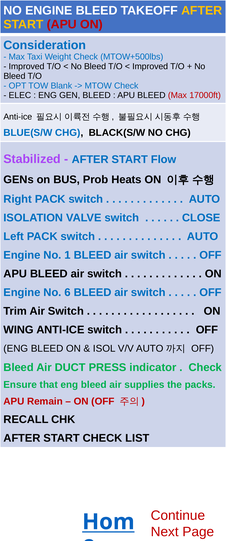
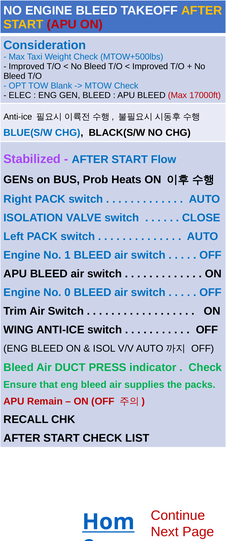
6: 6 -> 0
